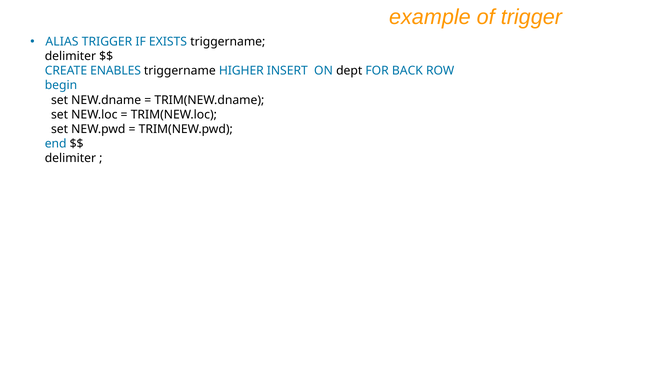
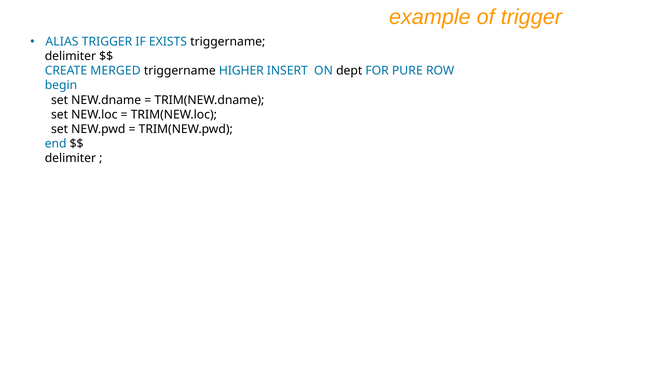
ENABLES: ENABLES -> MERGED
BACK: BACK -> PURE
